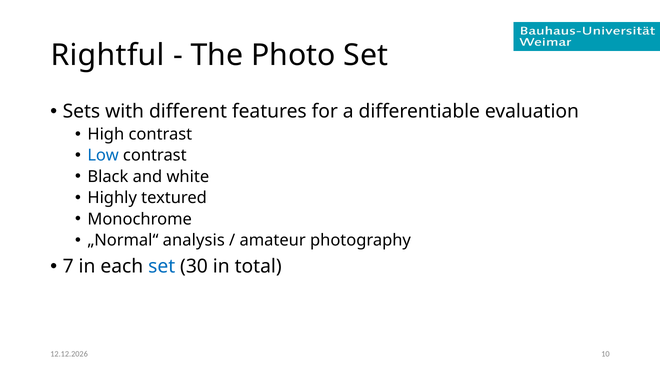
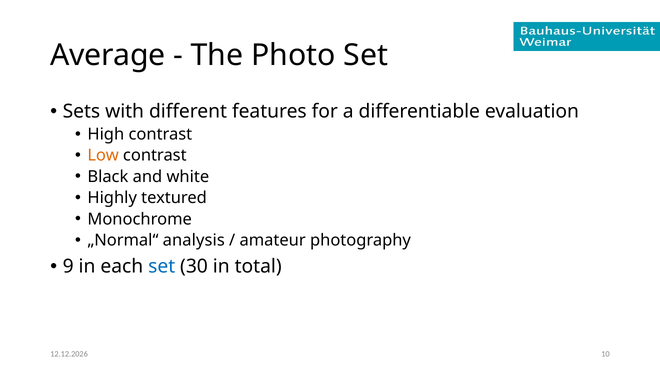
Rightful: Rightful -> Average
Low colour: blue -> orange
7: 7 -> 9
